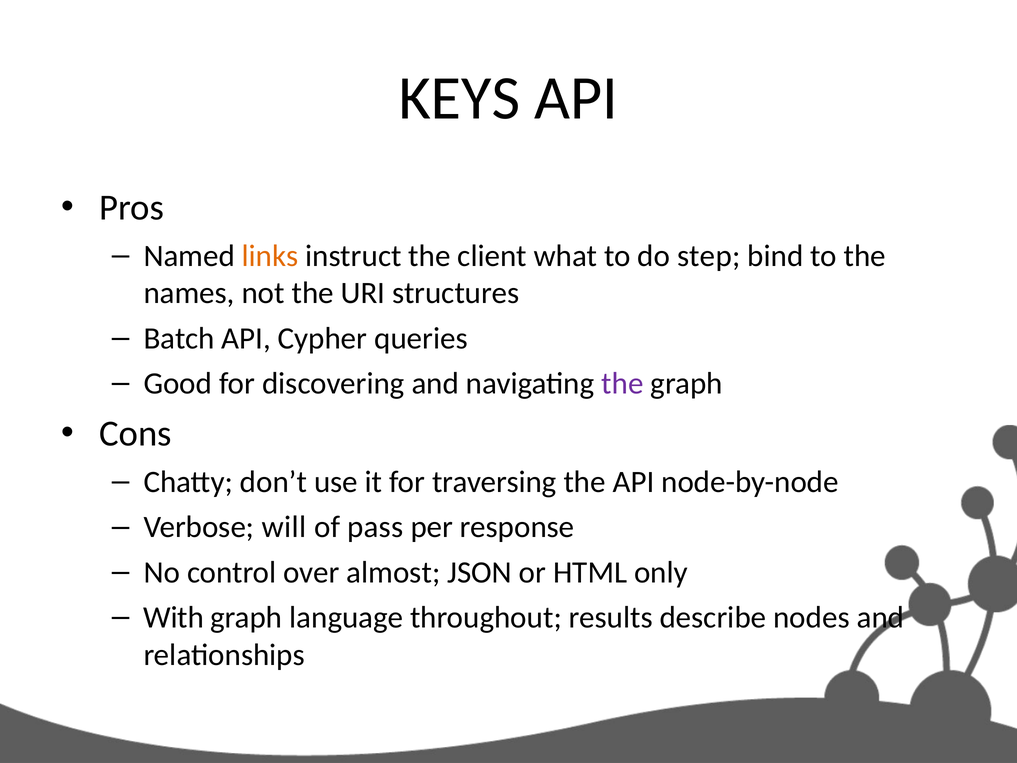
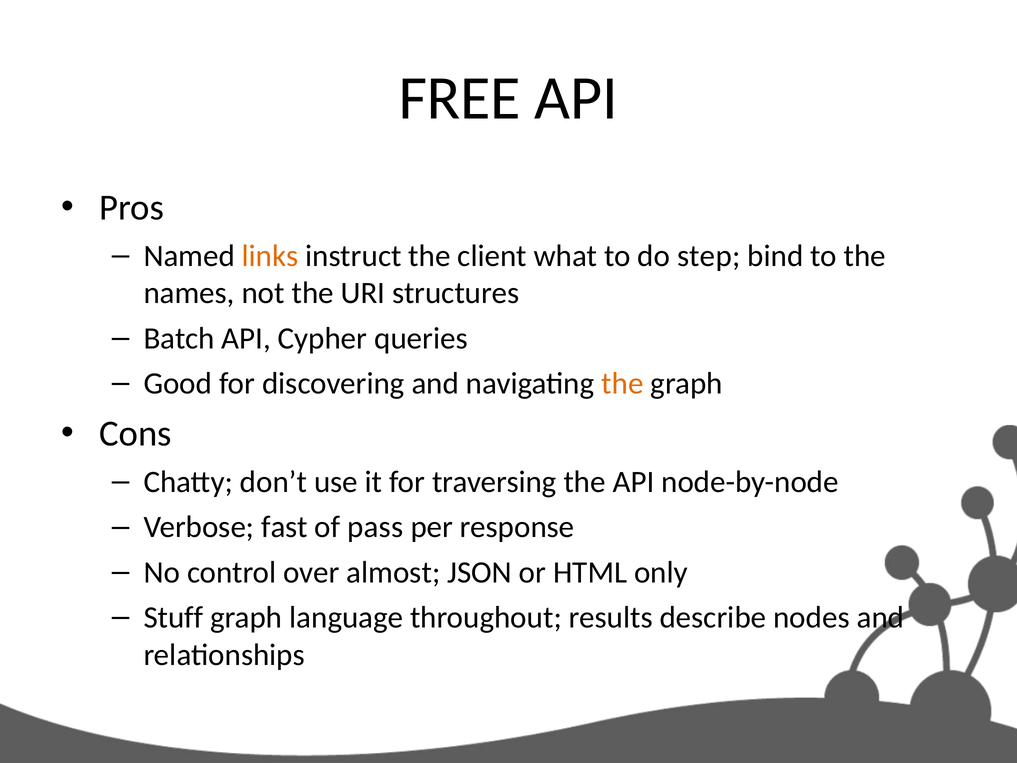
KEYS: KEYS -> FREE
the at (622, 384) colour: purple -> orange
will: will -> fast
With: With -> Stuff
